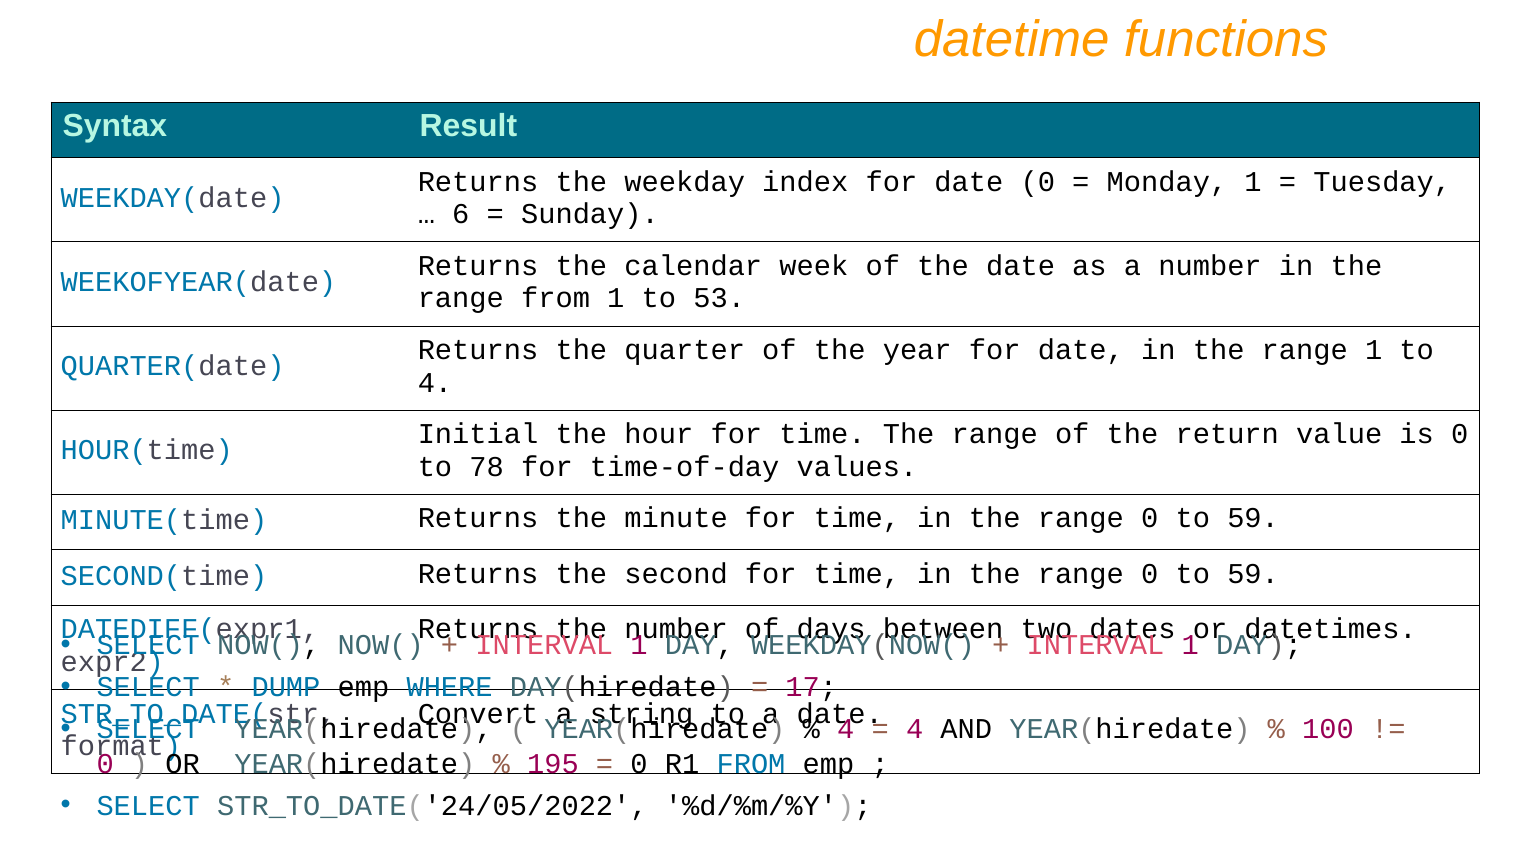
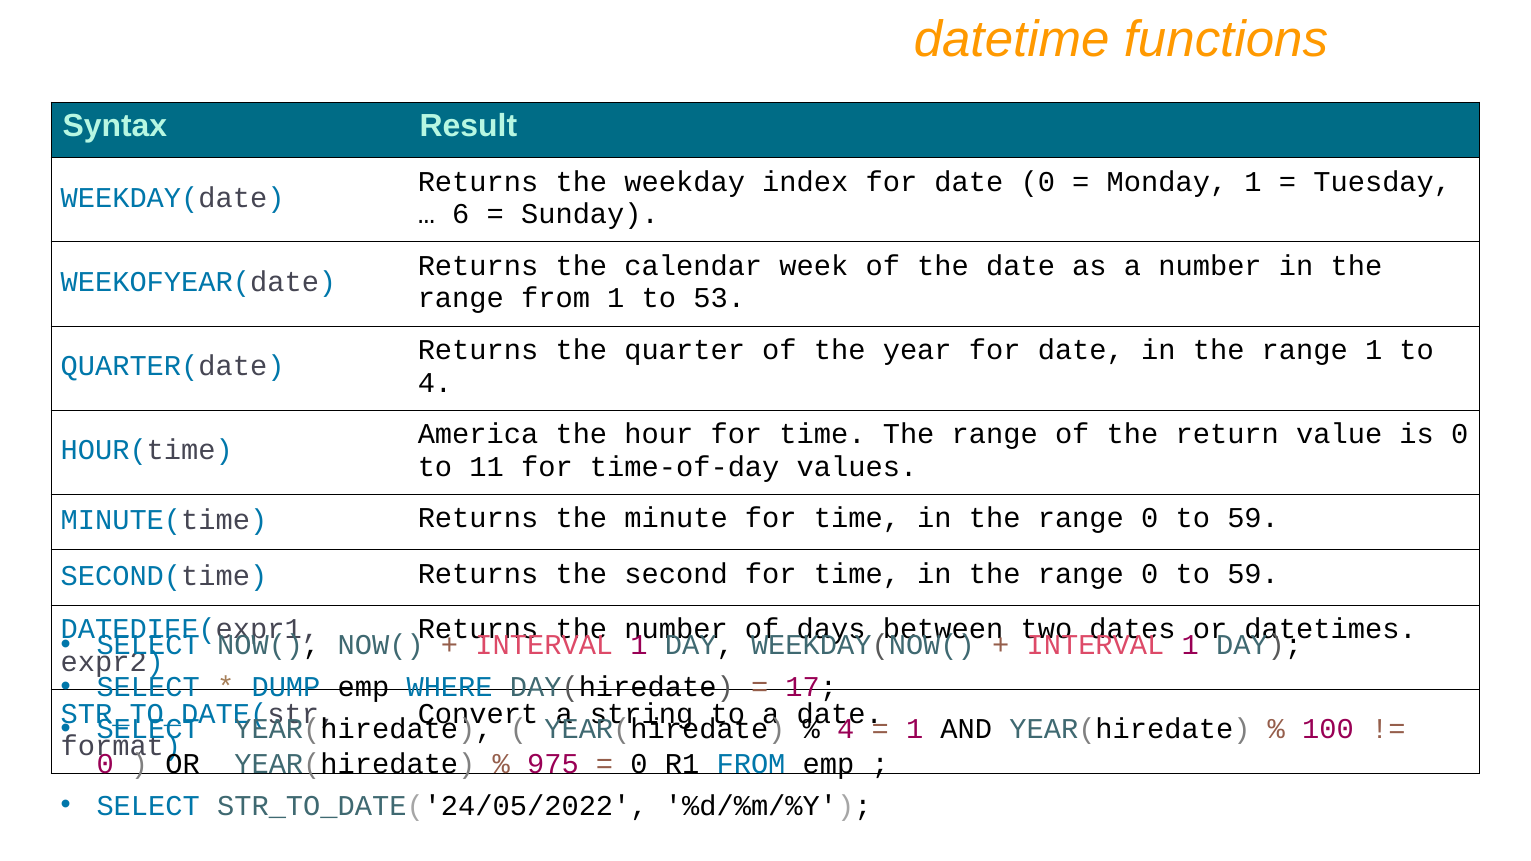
Initial: Initial -> America
78: 78 -> 11
4 at (915, 730): 4 -> 1
195: 195 -> 975
